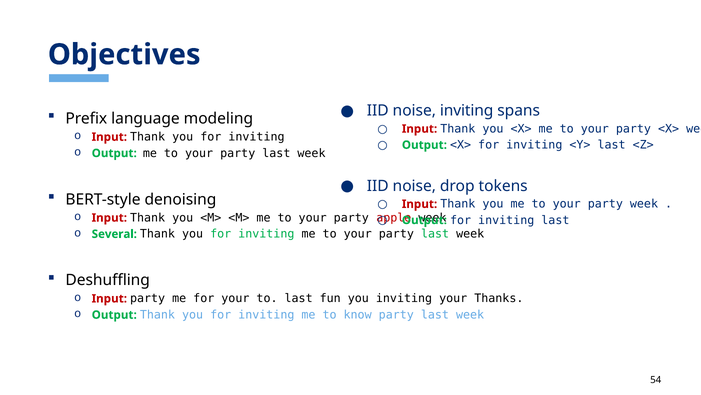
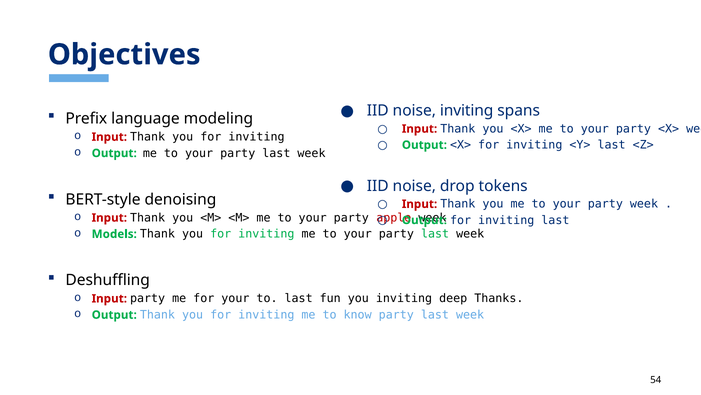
Several: Several -> Models
inviting your: your -> deep
